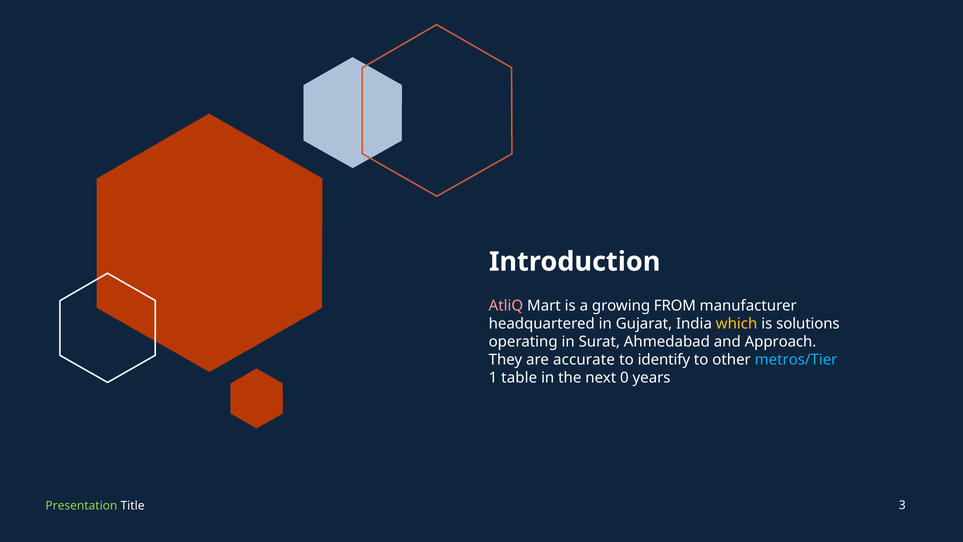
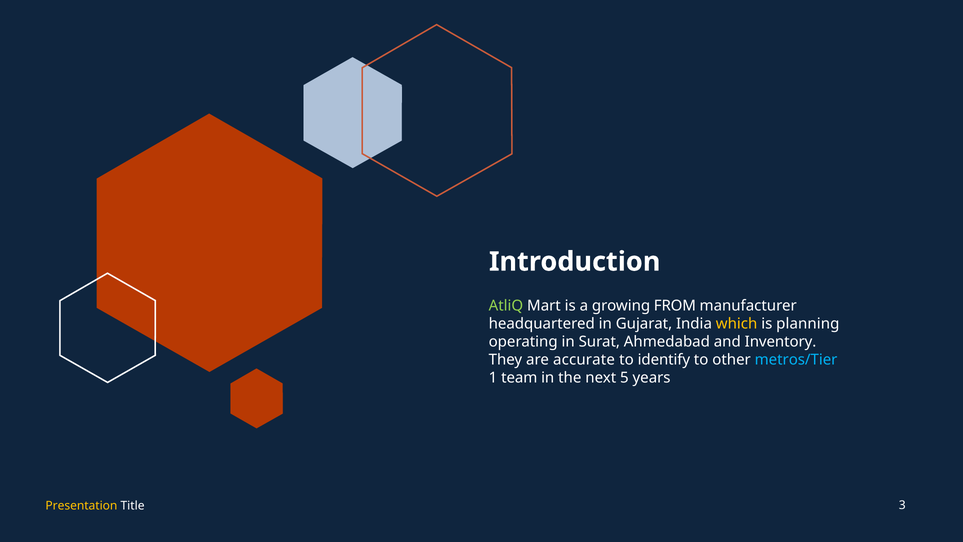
AtliQ colour: pink -> light green
solutions: solutions -> planning
Approach: Approach -> Inventory
table: table -> team
0: 0 -> 5
Presentation colour: light green -> yellow
